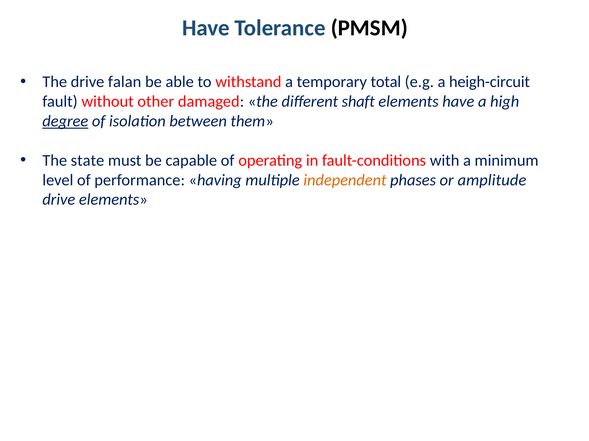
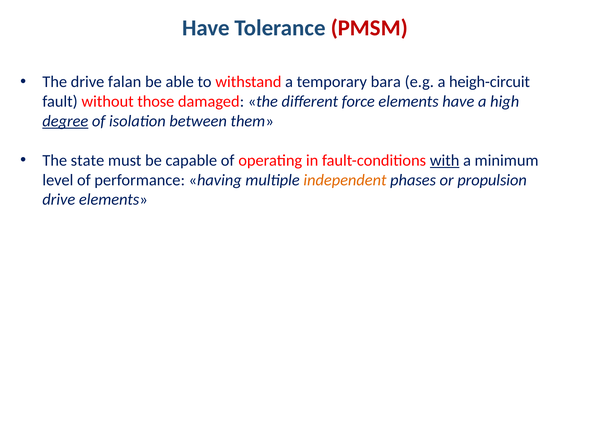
PMSM colour: black -> red
total: total -> bara
other: other -> those
shaft: shaft -> force
with underline: none -> present
amplitude: amplitude -> propulsion
